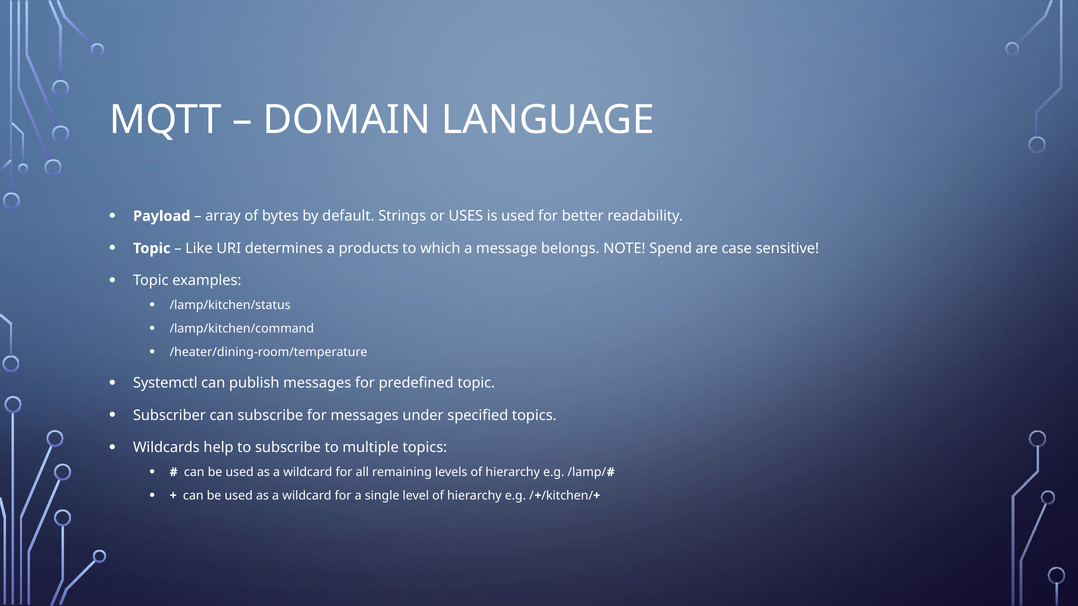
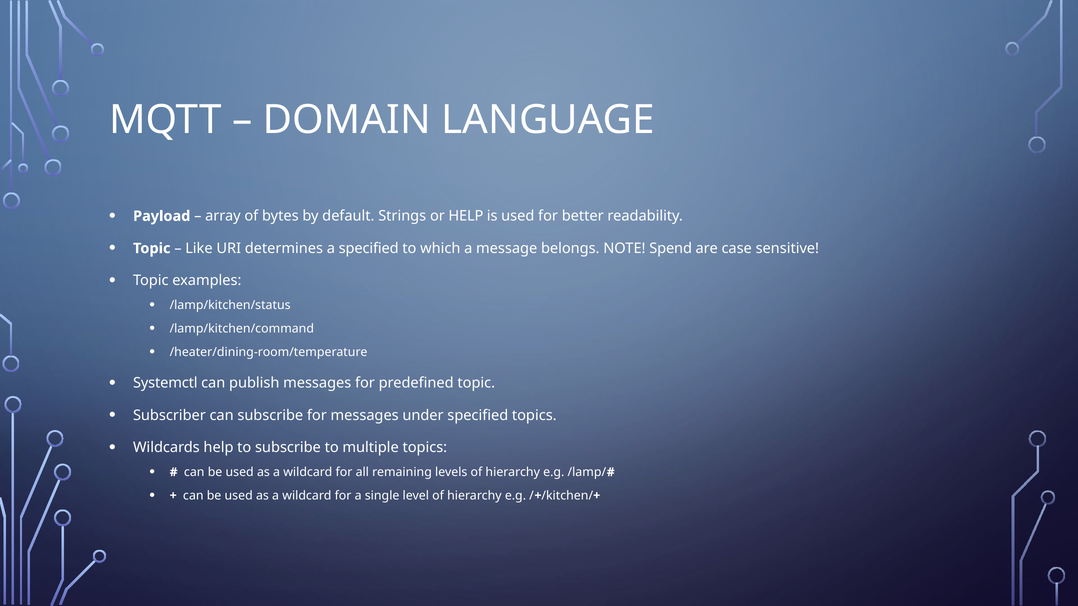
or USES: USES -> HELP
a products: products -> specified
